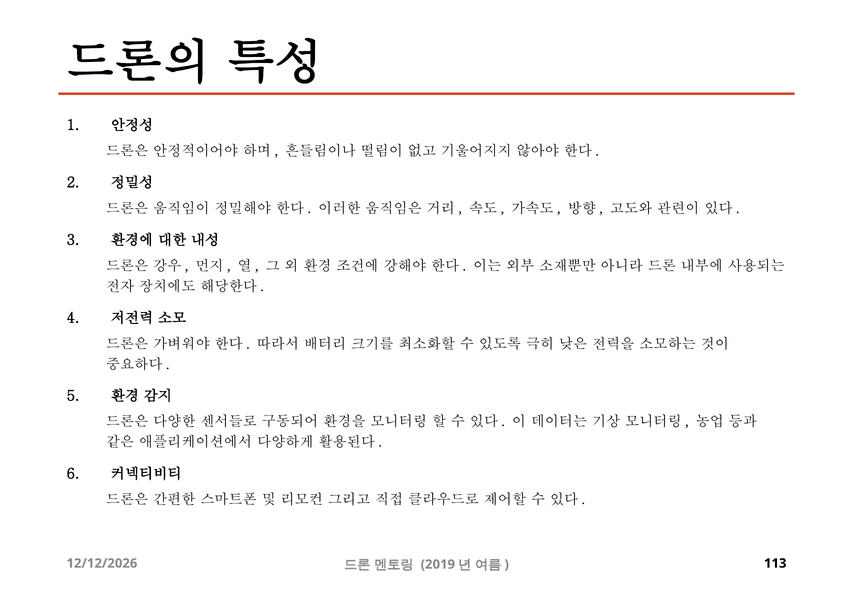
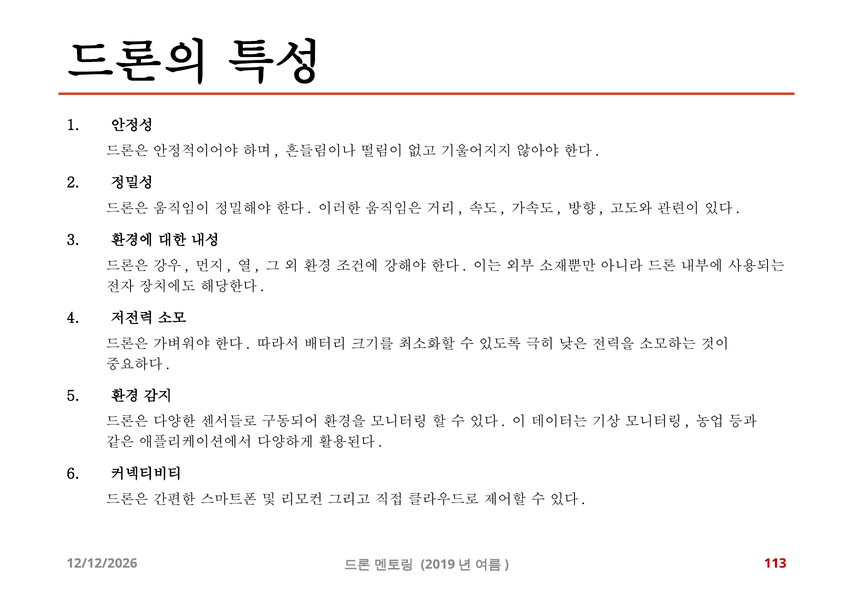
113 colour: black -> red
